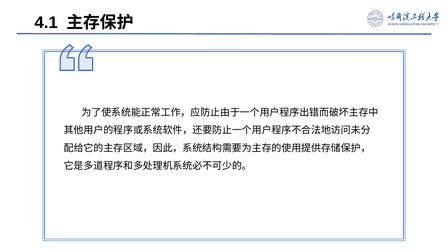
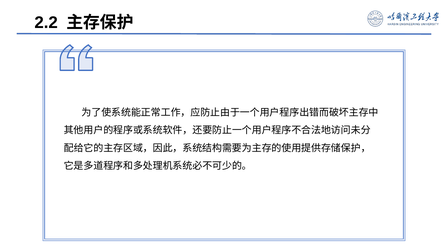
4.1: 4.1 -> 2.2
